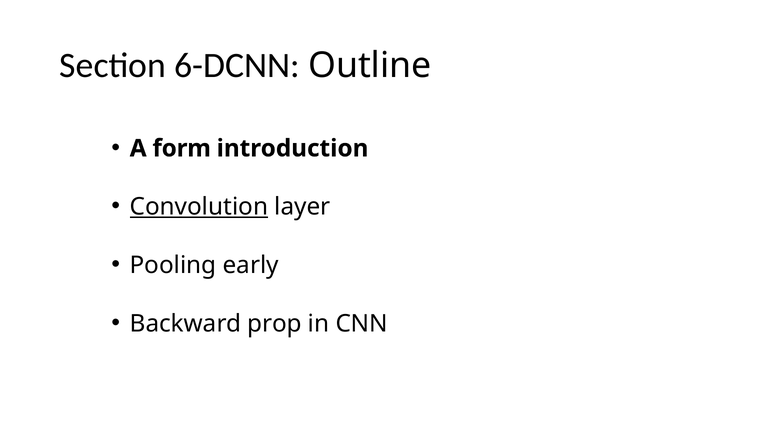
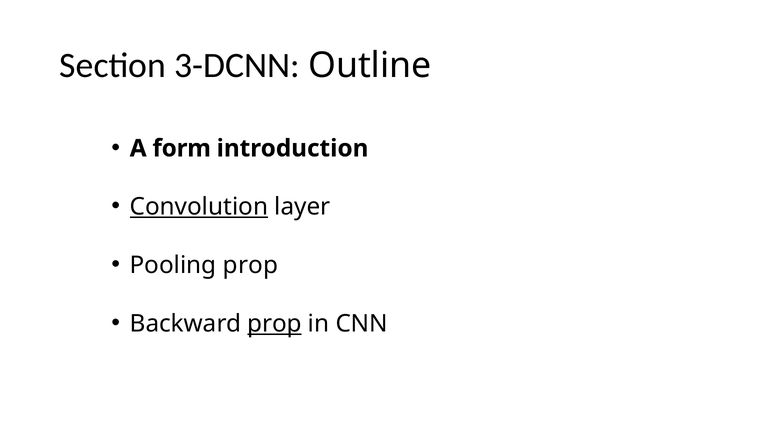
6-DCNN: 6-DCNN -> 3-DCNN
Pooling early: early -> prop
prop at (275, 324) underline: none -> present
